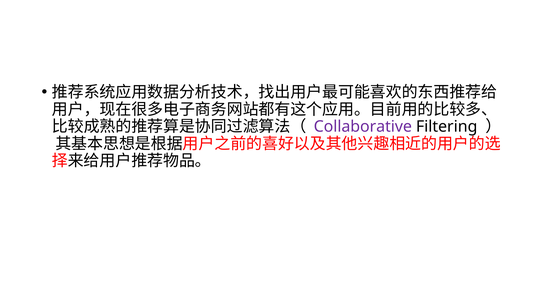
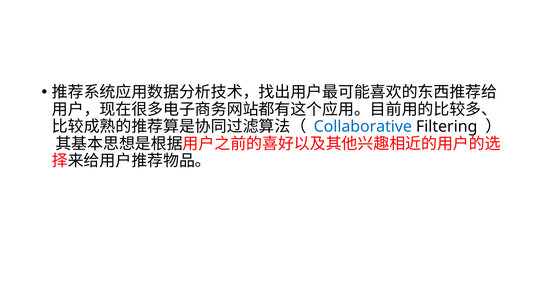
Collaborative colour: purple -> blue
